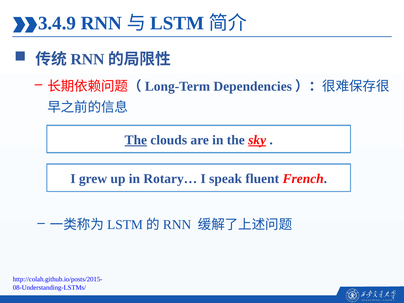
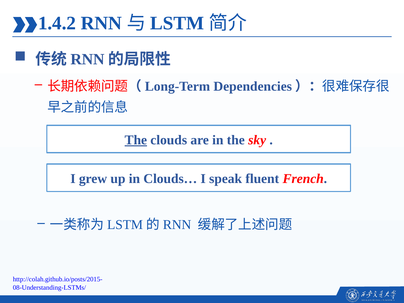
3.4.9: 3.4.9 -> 1.4.2
sky underline: present -> none
Rotary…: Rotary… -> Clouds…
